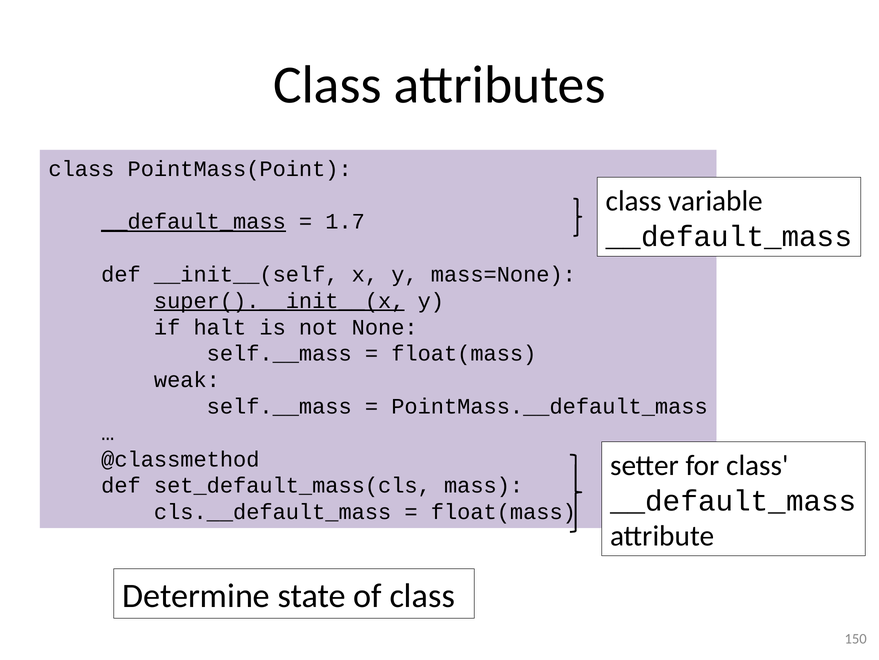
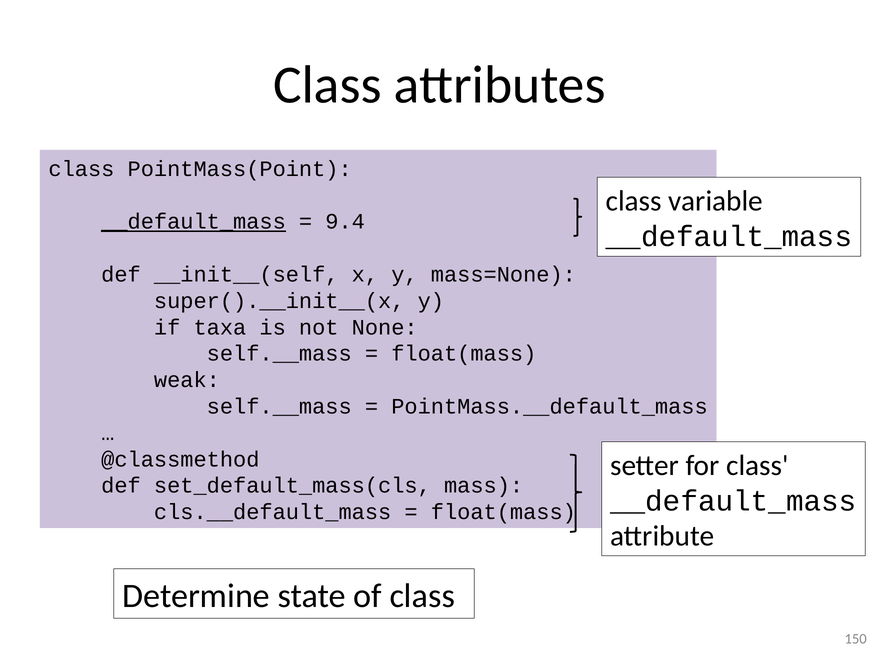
1.7: 1.7 -> 9.4
super().__init__(x underline: present -> none
halt: halt -> taxa
